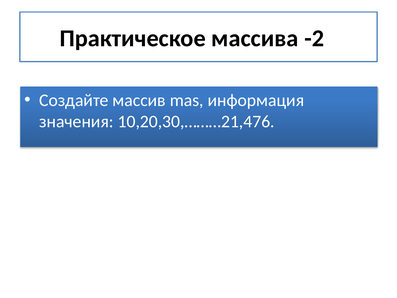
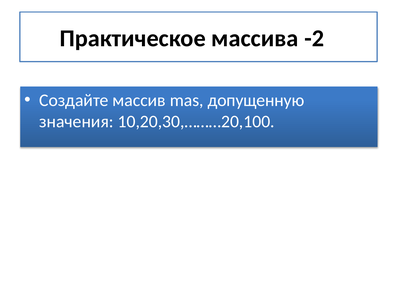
информация: информация -> допущенную
10,20,30,………21,476: 10,20,30,………21,476 -> 10,20,30,………20,100
